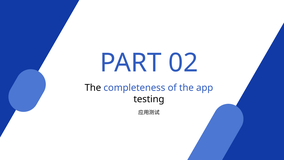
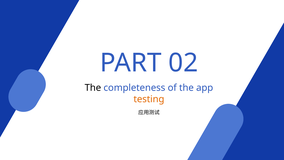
testing colour: black -> orange
